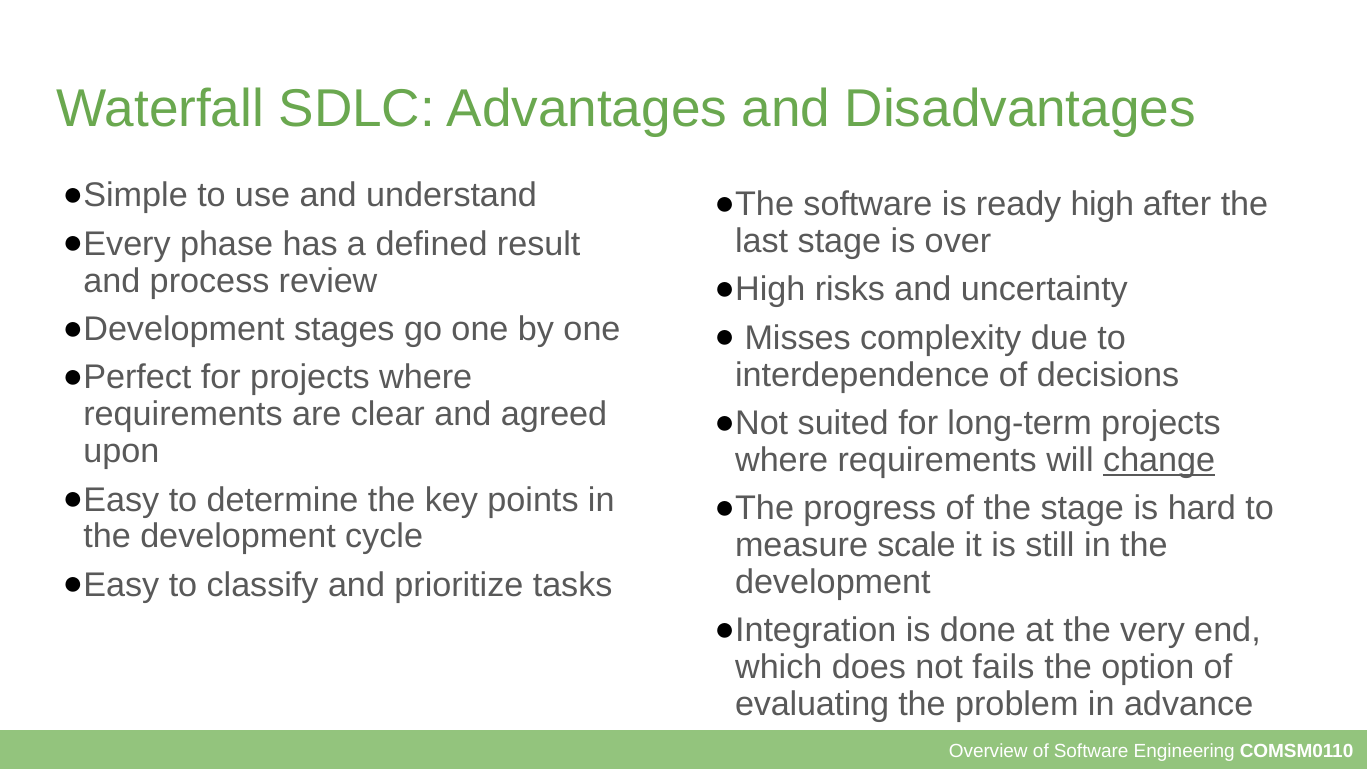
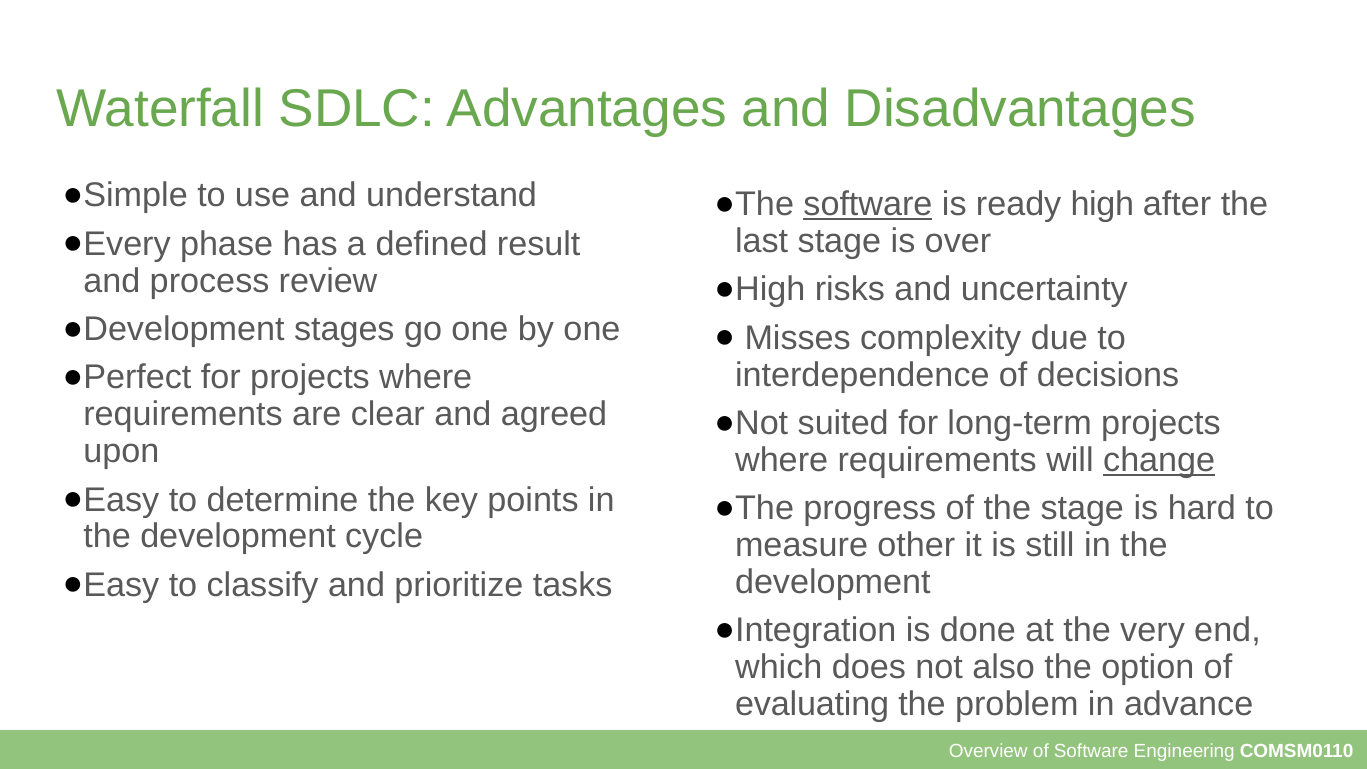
software at (868, 204) underline: none -> present
scale: scale -> other
fails: fails -> also
